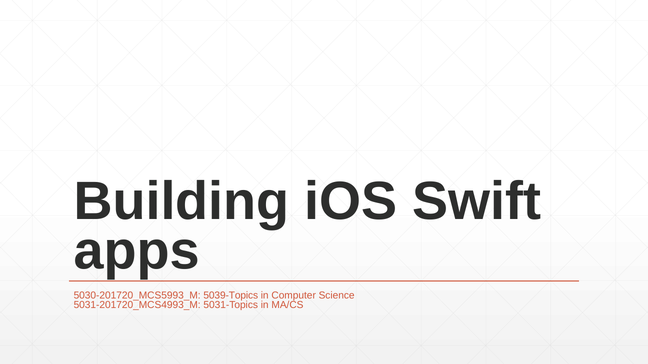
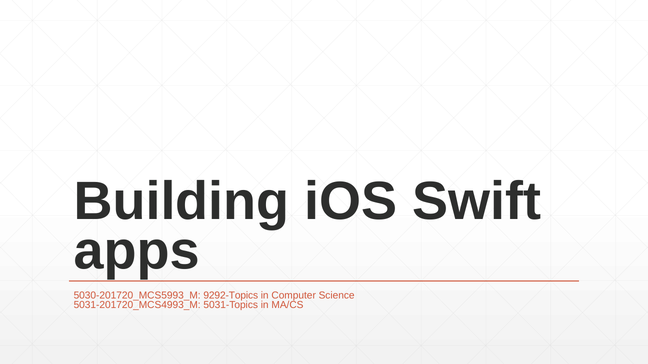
5039-Topics: 5039-Topics -> 9292-Topics
